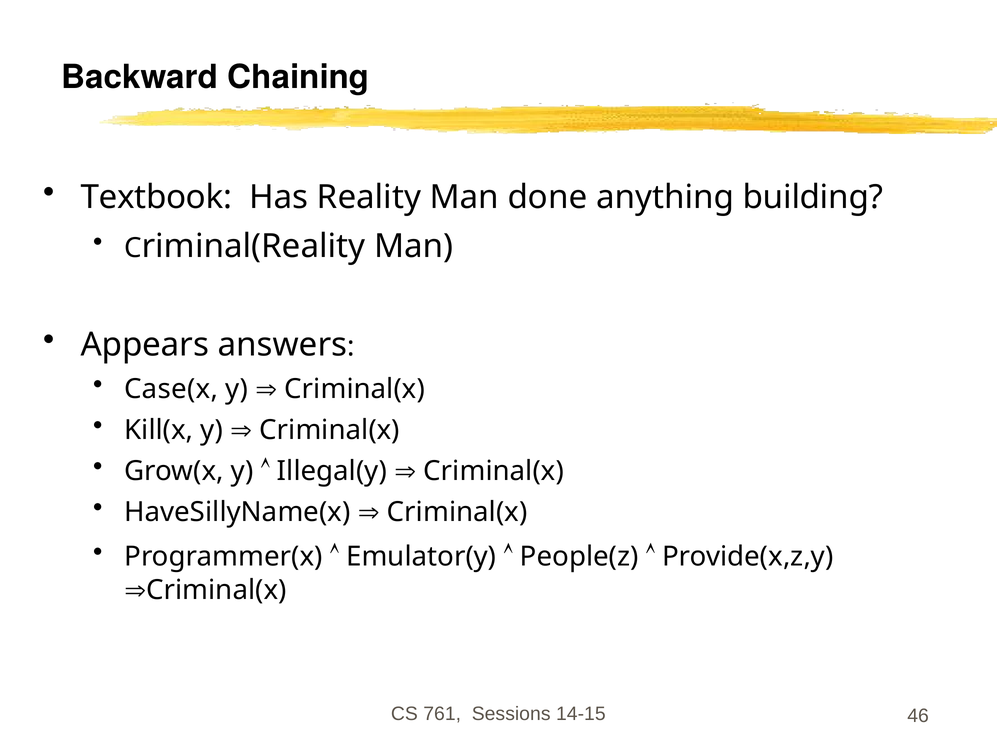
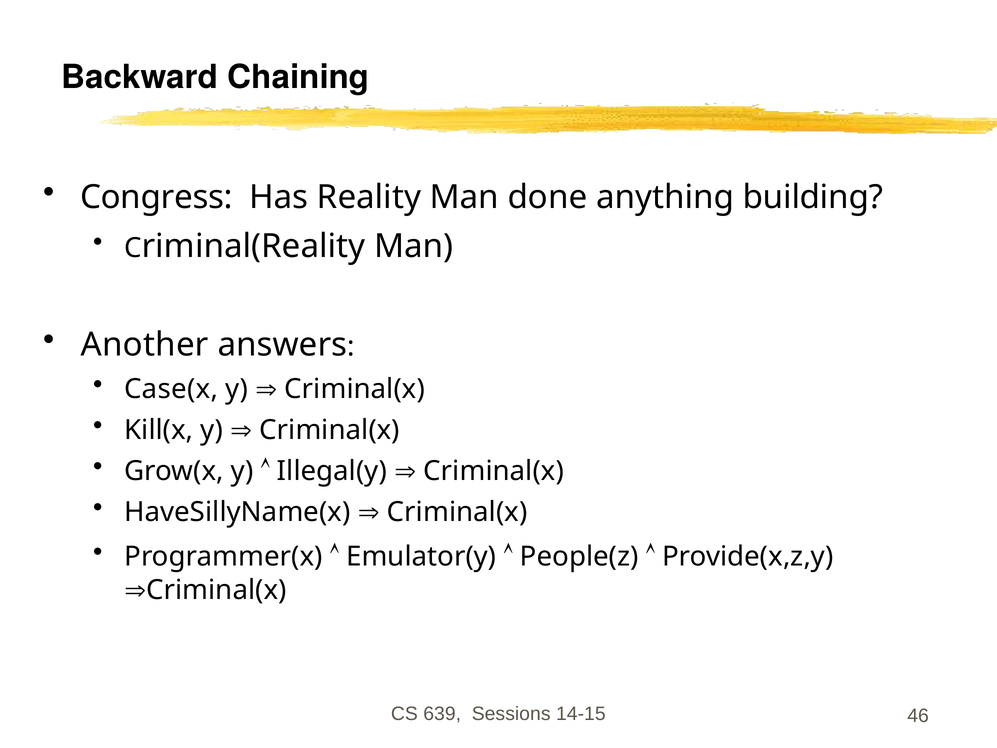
Textbook: Textbook -> Congress
Appears: Appears -> Another
761: 761 -> 639
